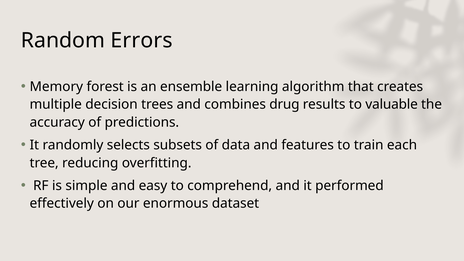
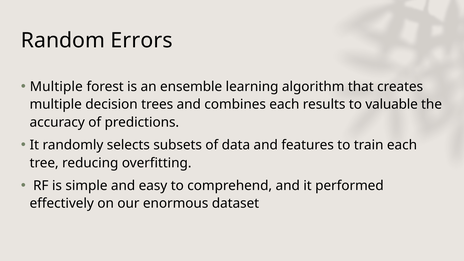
Memory at (56, 87): Memory -> Multiple
combines drug: drug -> each
